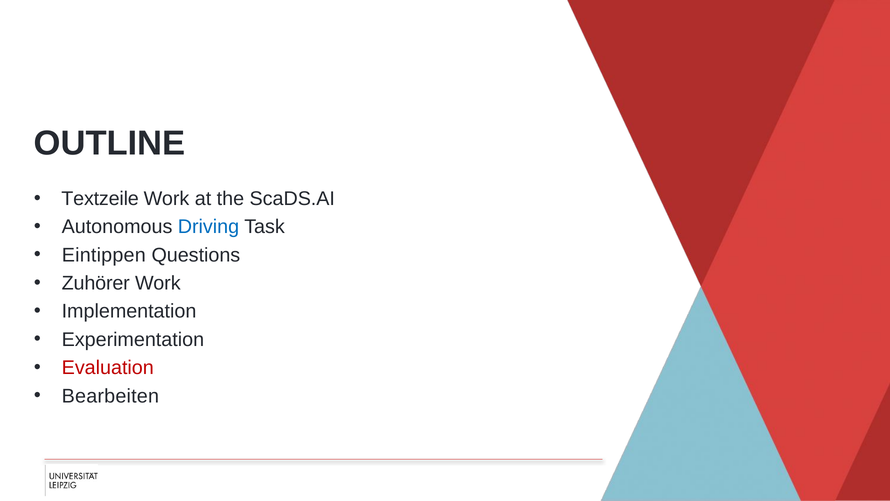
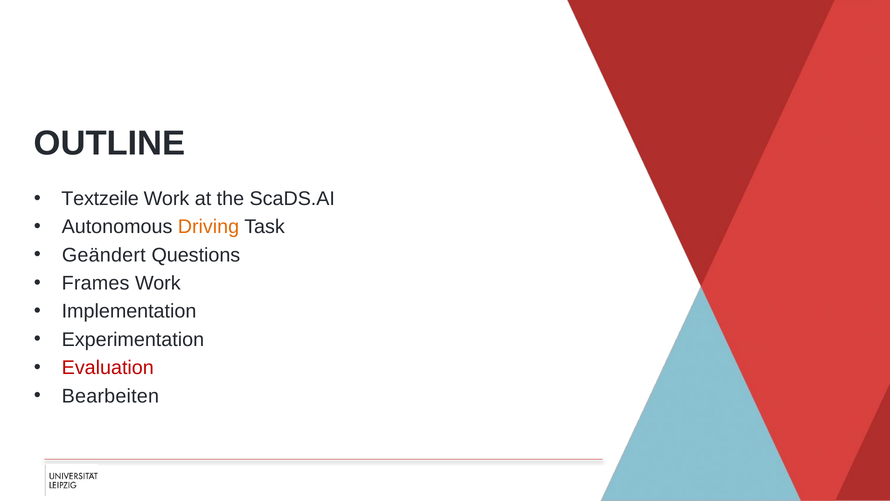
Driving colour: blue -> orange
Eintippen: Eintippen -> Geändert
Zuhörer: Zuhörer -> Frames
